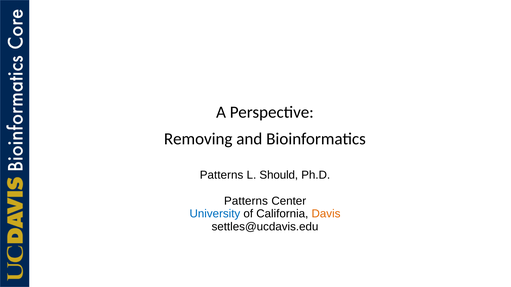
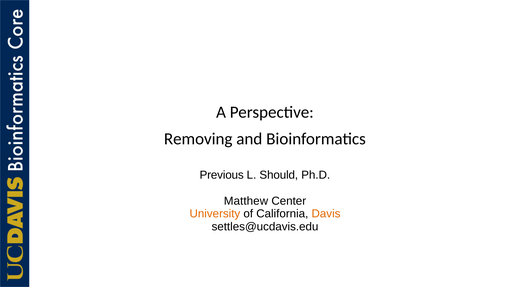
Patterns at (222, 175): Patterns -> Previous
Patterns at (246, 201): Patterns -> Matthew
University colour: blue -> orange
